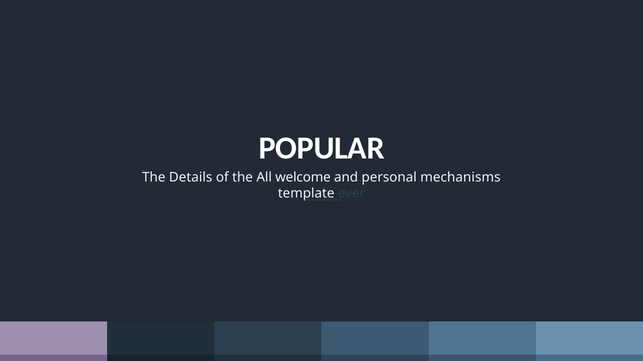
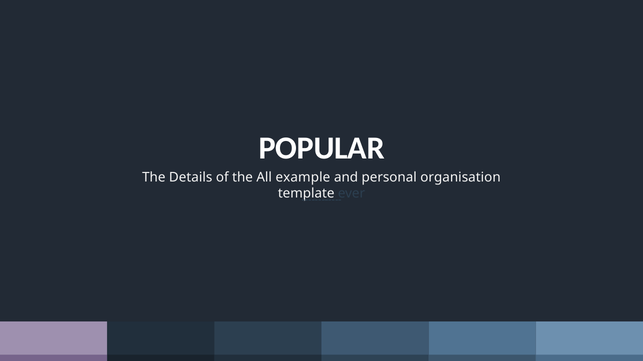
welcome: welcome -> example
mechanisms: mechanisms -> organisation
